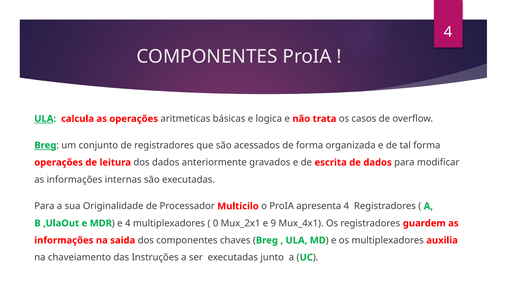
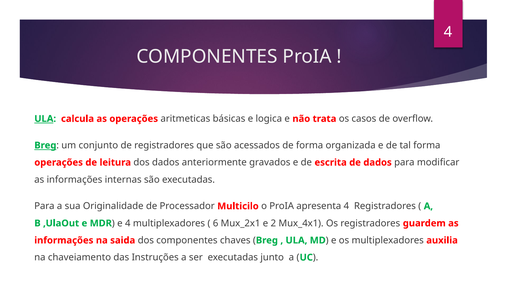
0: 0 -> 6
9: 9 -> 2
